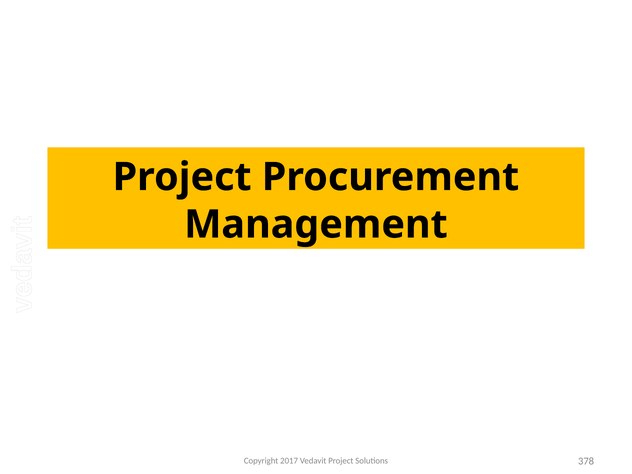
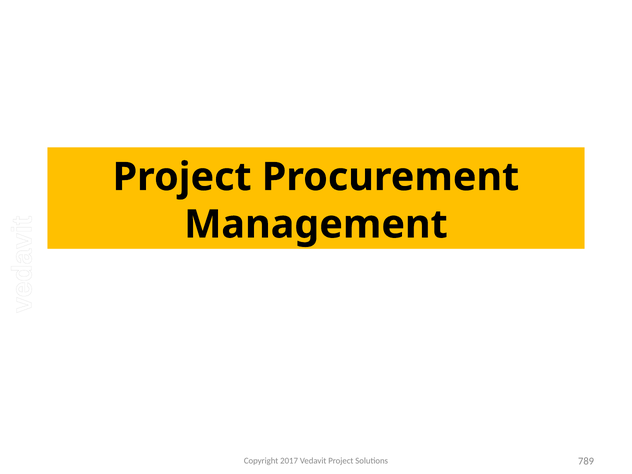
378: 378 -> 789
